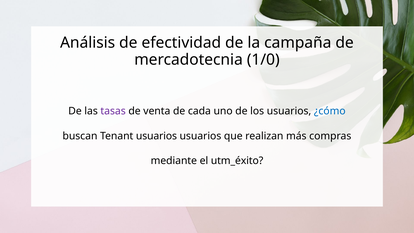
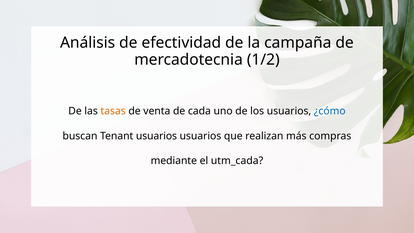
1/0: 1/0 -> 1/2
tasas colour: purple -> orange
utm_éxito: utm_éxito -> utm_cada
